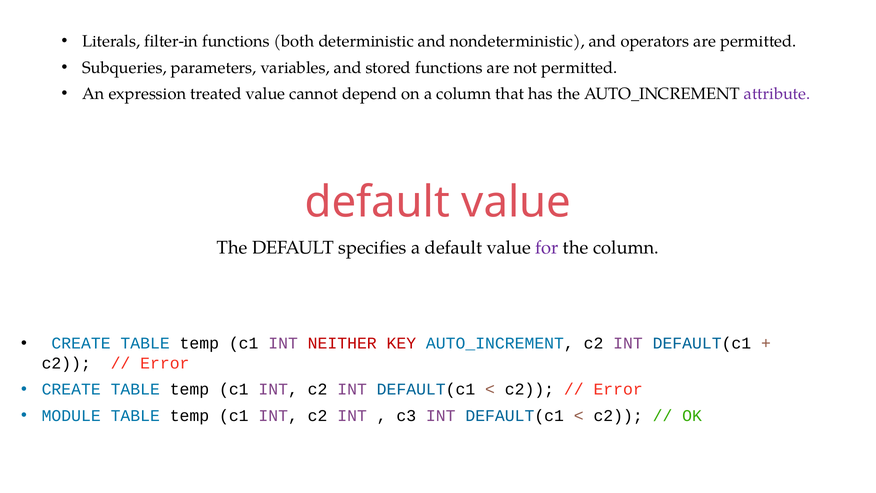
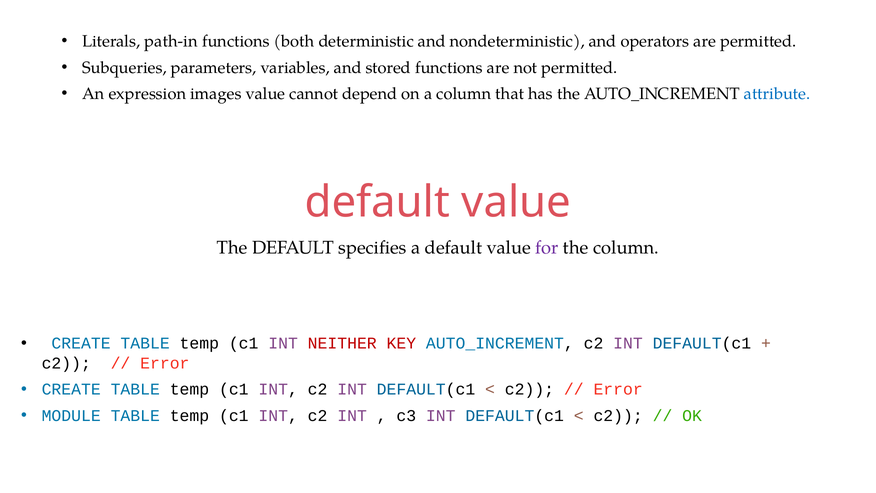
filter-in: filter-in -> path-in
treated: treated -> images
attribute colour: purple -> blue
